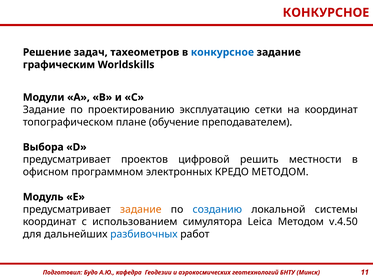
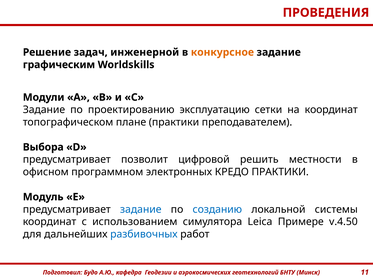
КОНКУРСНОЕ at (326, 13): КОНКУРСНОЕ -> ПРОВЕДЕНИЯ
тахеометров: тахеометров -> инженерной
конкурсное at (222, 52) colour: blue -> orange
плане обучение: обучение -> практики
проектов: проектов -> позволит
КРЕДО МЕТОДОМ: МЕТОДОМ -> ПРАКТИКИ
задание at (141, 209) colour: orange -> blue
Leica Методом: Методом -> Примере
